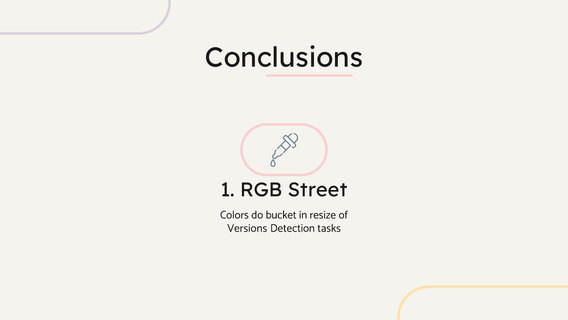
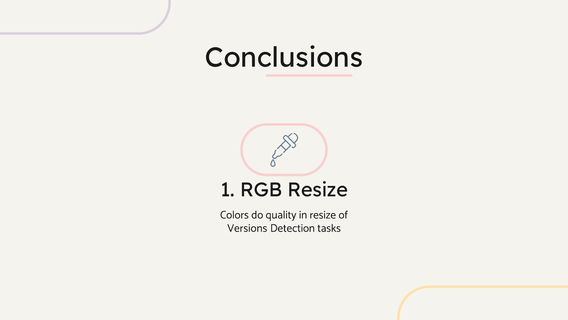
RGB Street: Street -> Resize
bucket: bucket -> quality
